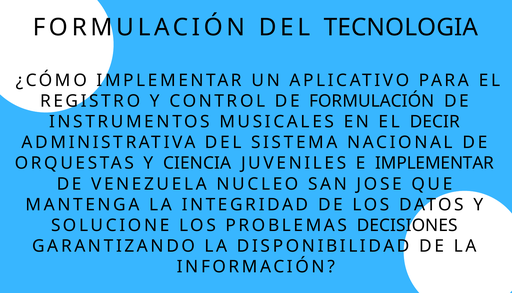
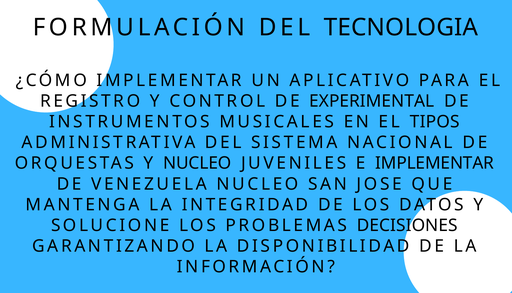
DE FORMULACIÓN: FORMULACIÓN -> EXPERIMENTAL
DECIR: DECIR -> TIPOS
Y CIENCIA: CIENCIA -> NUCLEO
